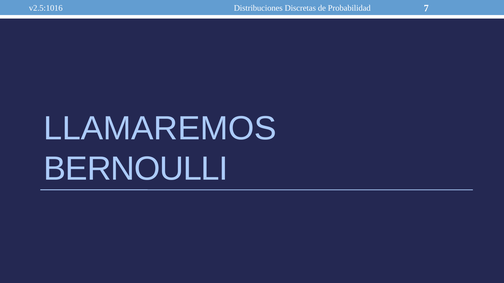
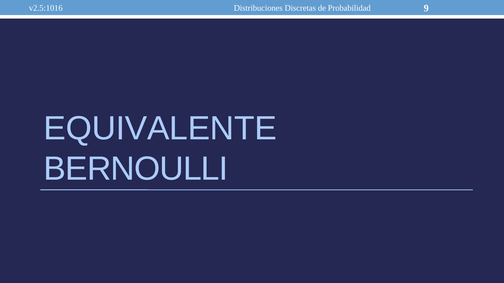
7: 7 -> 9
LLAMAREMOS: LLAMAREMOS -> EQUIVALENTE
